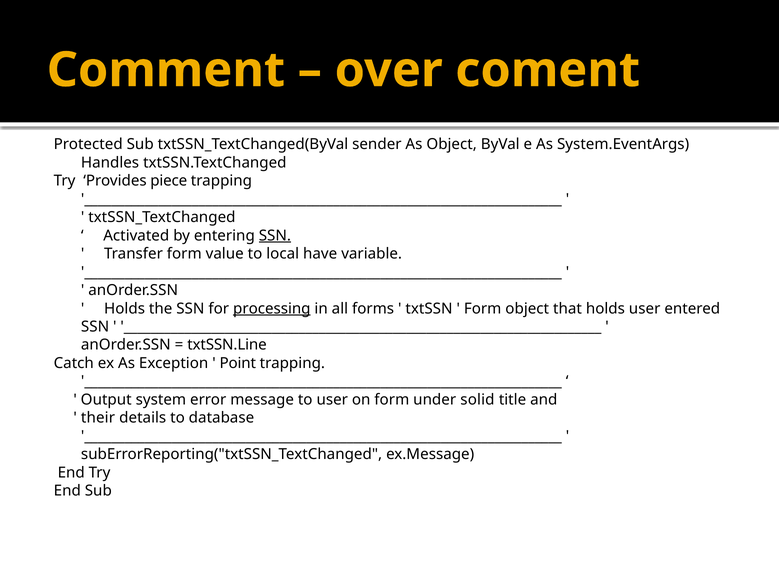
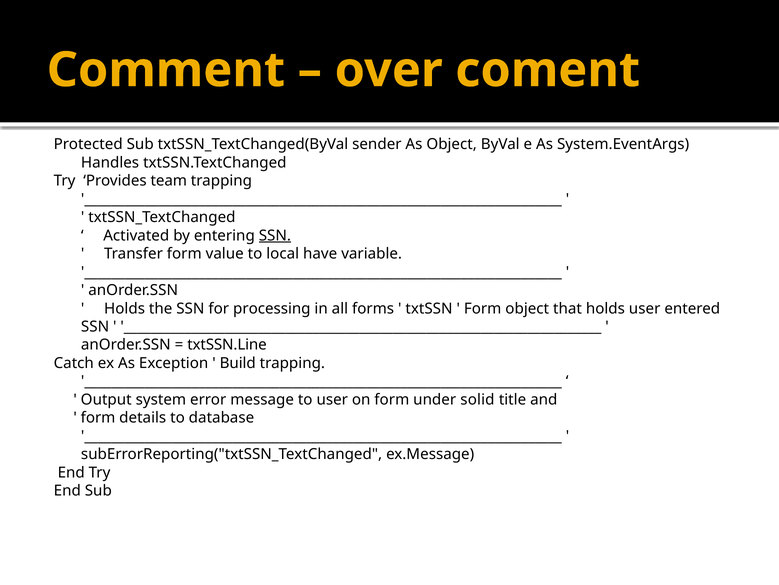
piece: piece -> team
processing underline: present -> none
Point: Point -> Build
their at (98, 417): their -> form
